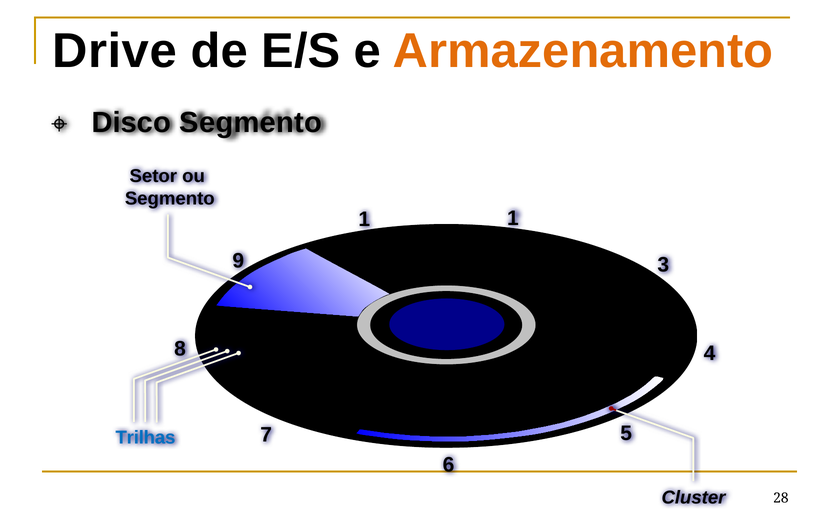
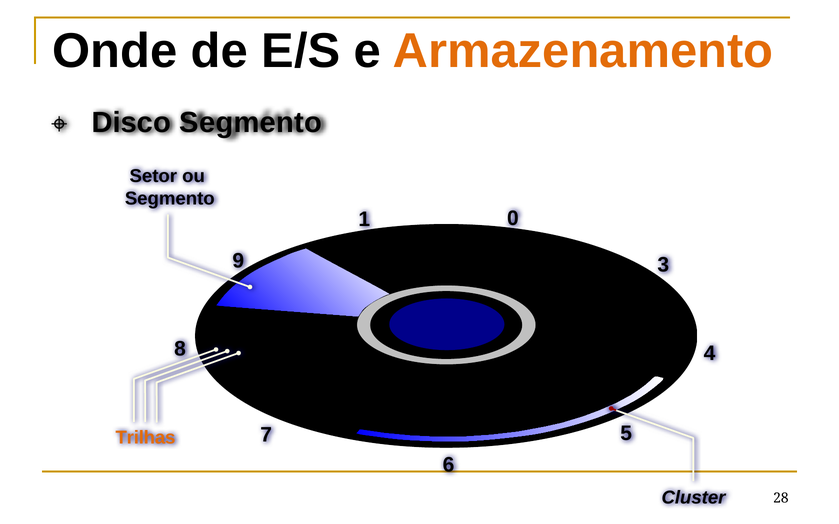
Drive: Drive -> Onde
1 at (513, 218): 1 -> 0
Trilhas colour: blue -> orange
